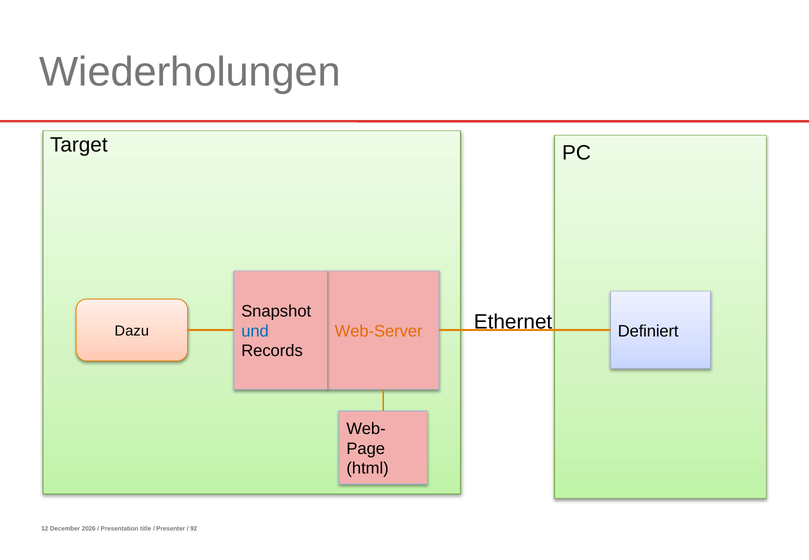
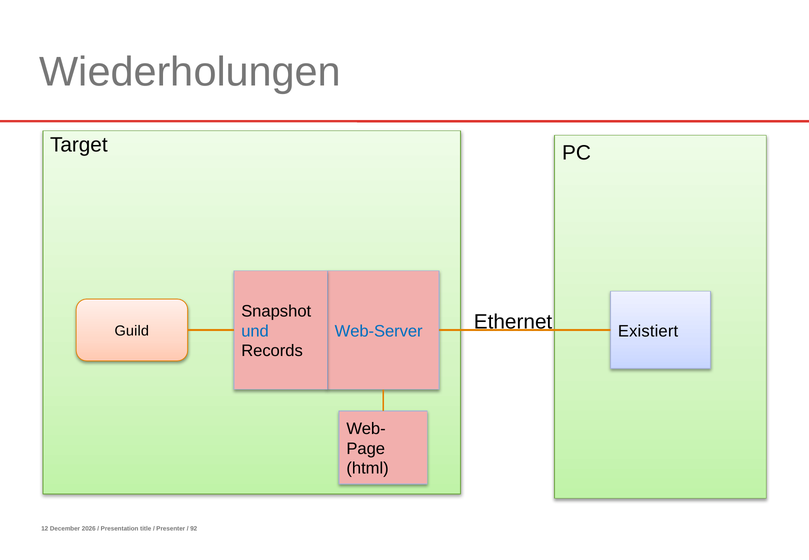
Web-Server colour: orange -> blue
Definiert: Definiert -> Existiert
Dazu: Dazu -> Guild
